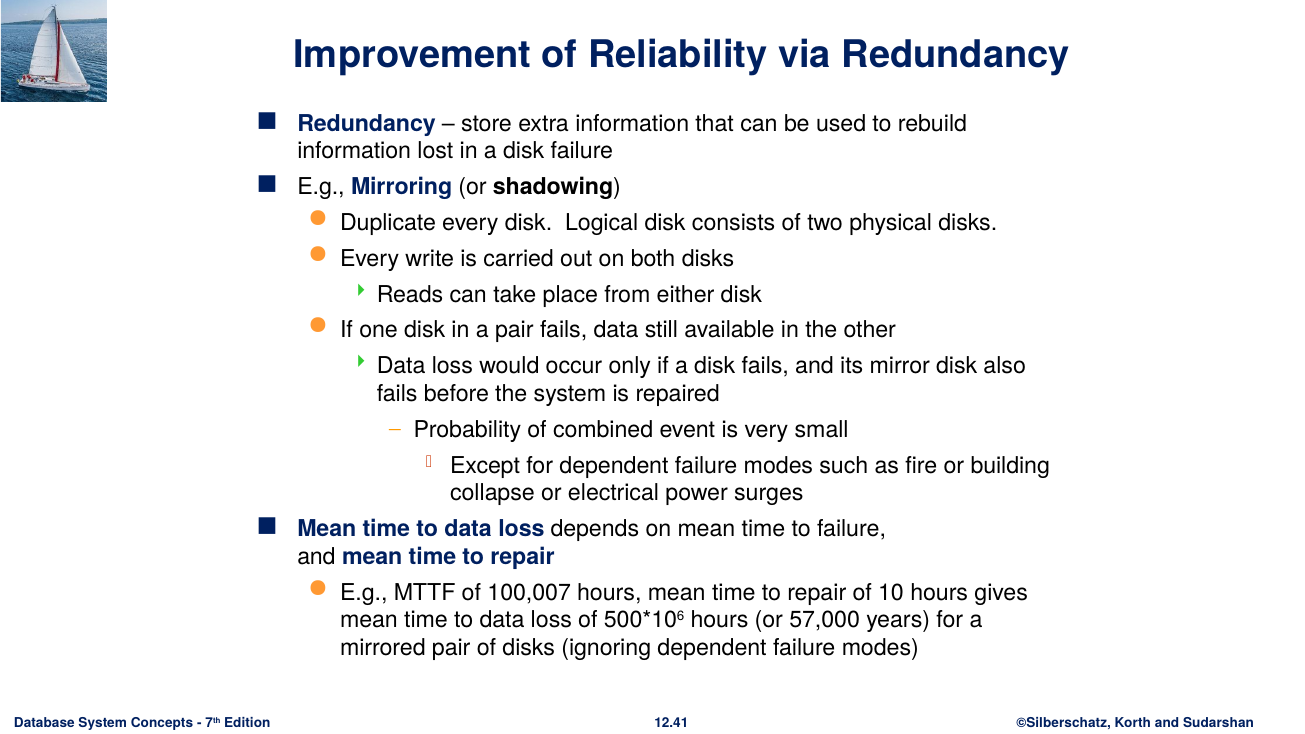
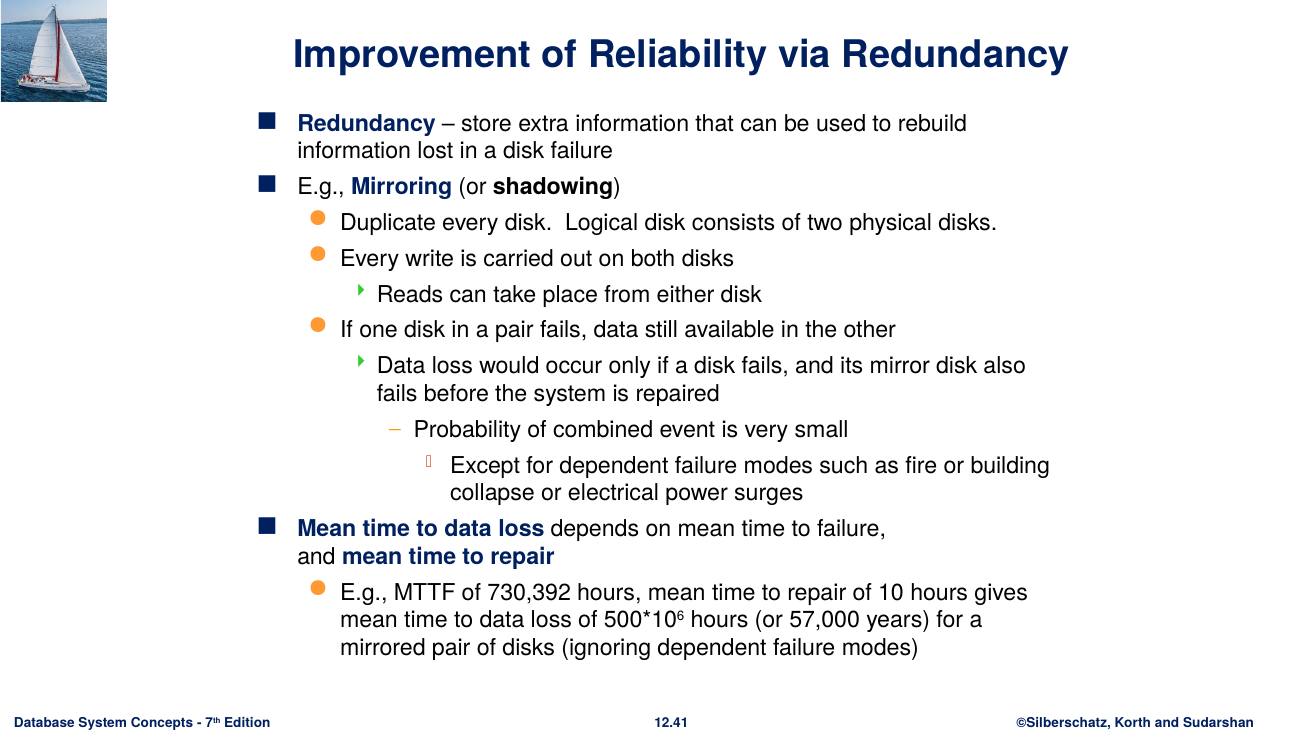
100,007: 100,007 -> 730,392
